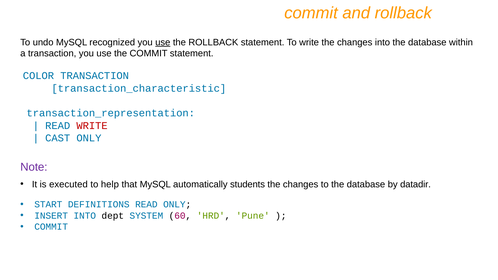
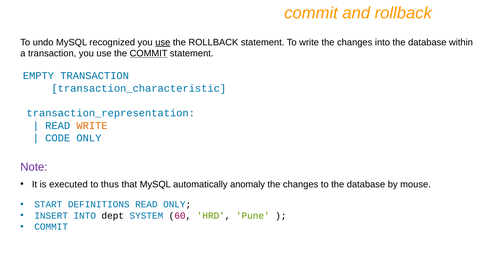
COMMIT at (149, 54) underline: none -> present
COLOR: COLOR -> EMPTY
WRITE at (92, 126) colour: red -> orange
CAST: CAST -> CODE
help: help -> thus
students: students -> anomaly
datadir: datadir -> mouse
